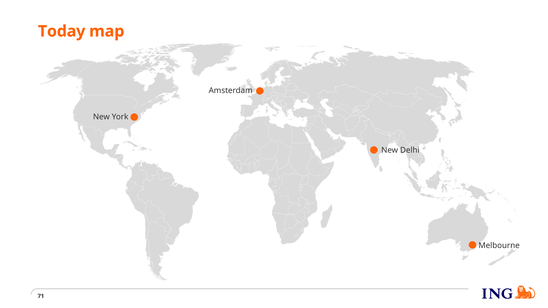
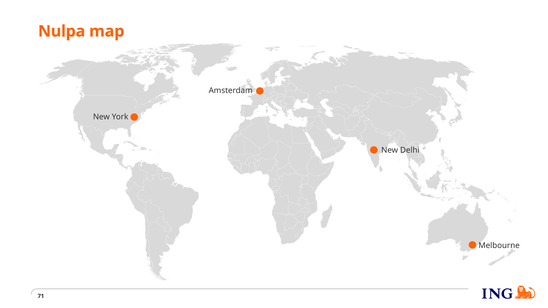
Today: Today -> Nulpa
